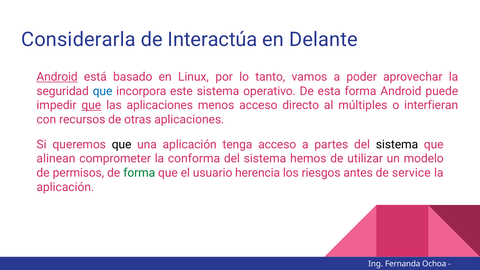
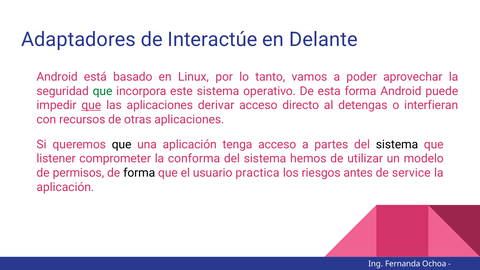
Considerarla: Considerarla -> Adaptadores
Interactúa: Interactúa -> Interactúe
Android at (57, 77) underline: present -> none
que at (103, 91) colour: blue -> green
menos: menos -> derivar
múltiples: múltiples -> detengas
alinean: alinean -> listener
forma at (139, 173) colour: green -> black
herencia: herencia -> practica
